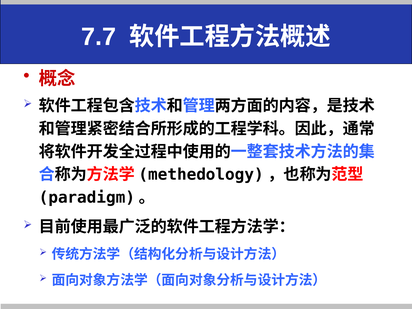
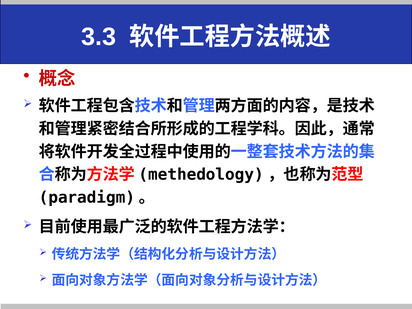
7.7: 7.7 -> 3.3
